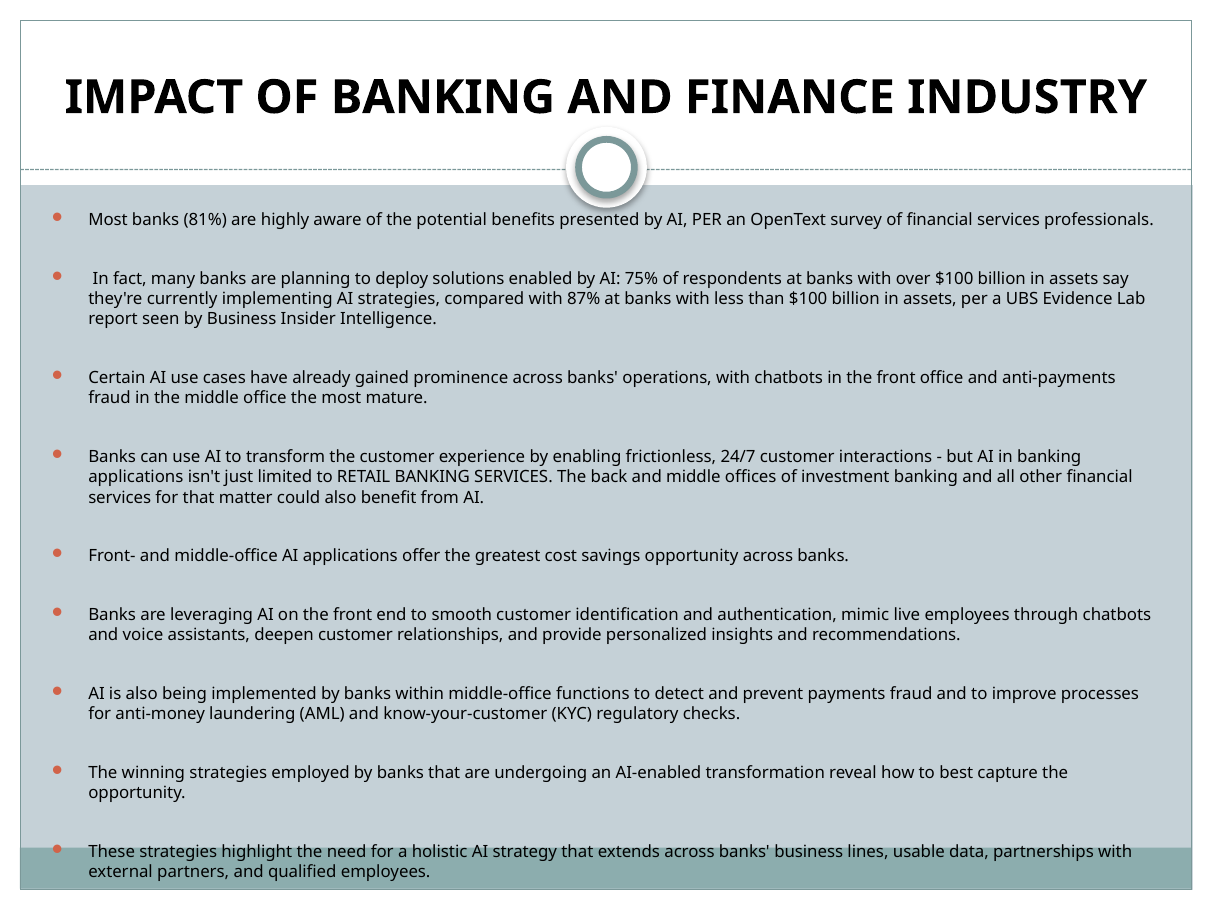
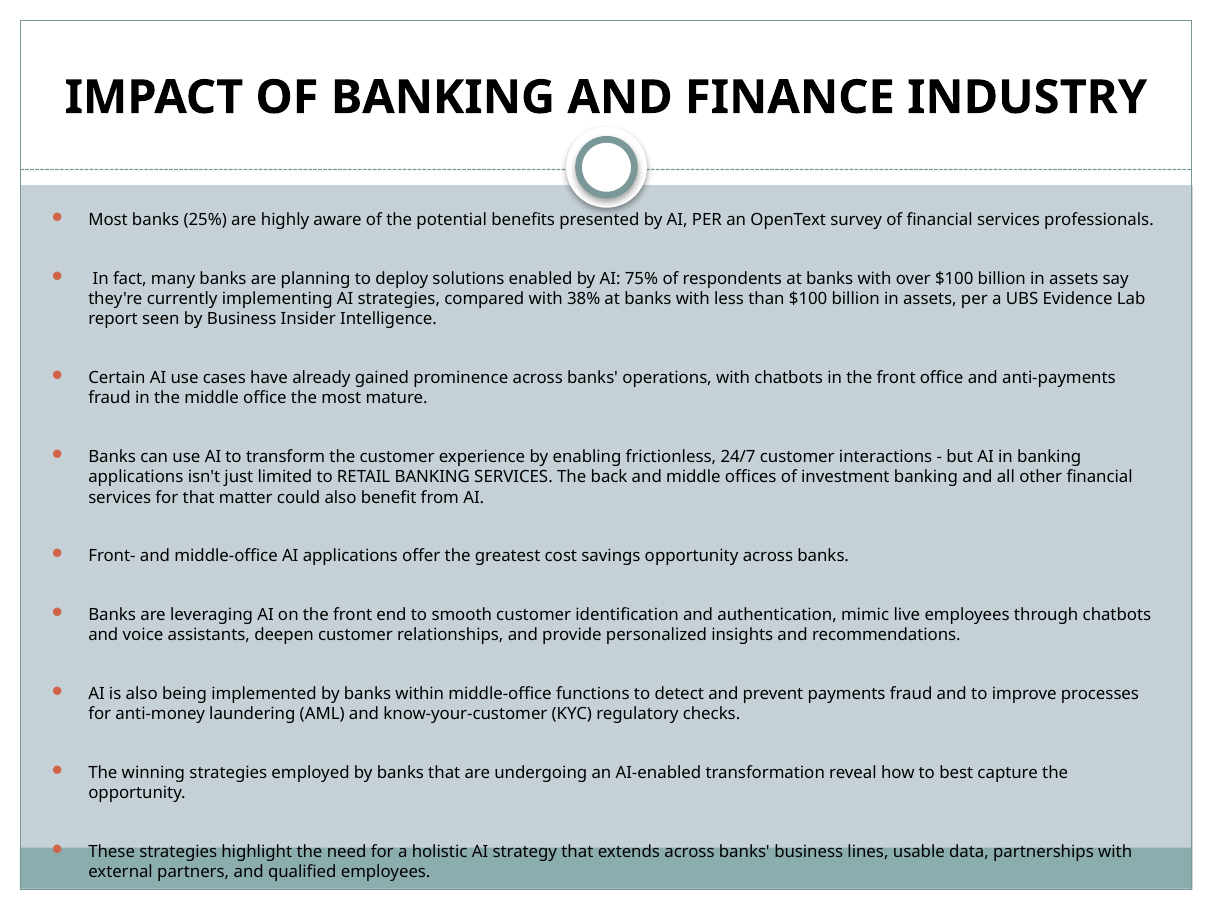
81%: 81% -> 25%
87%: 87% -> 38%
